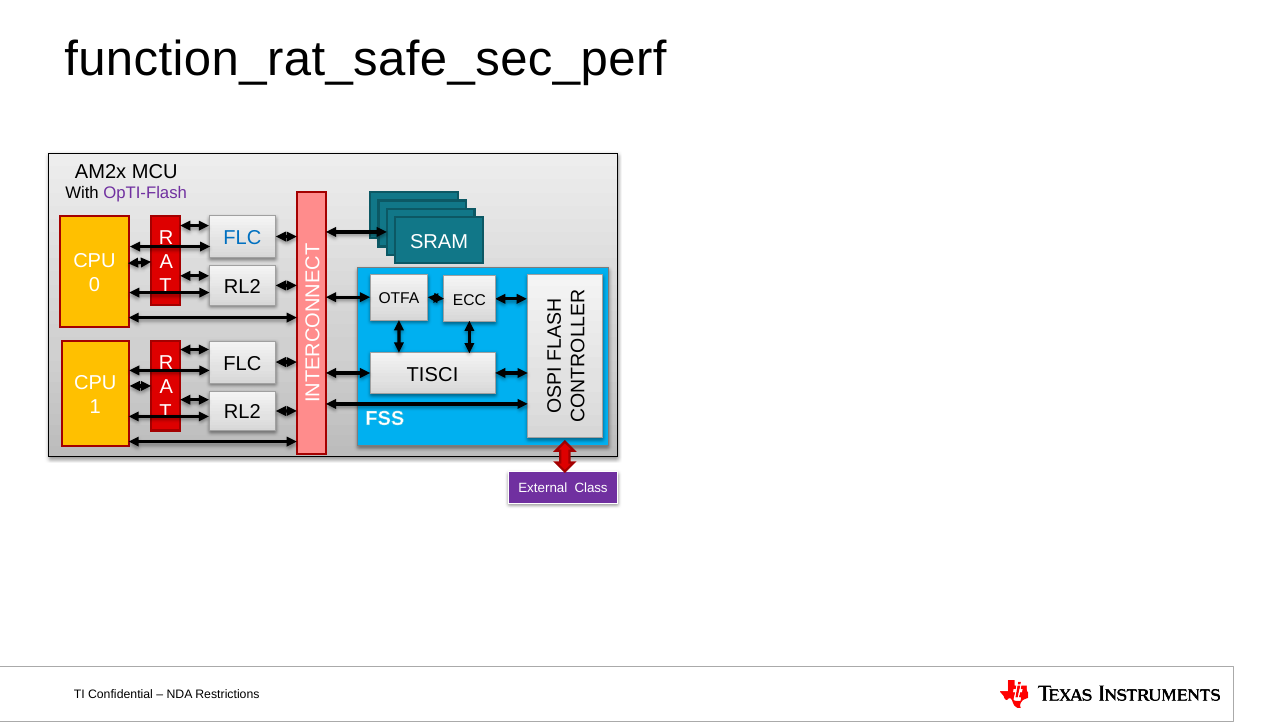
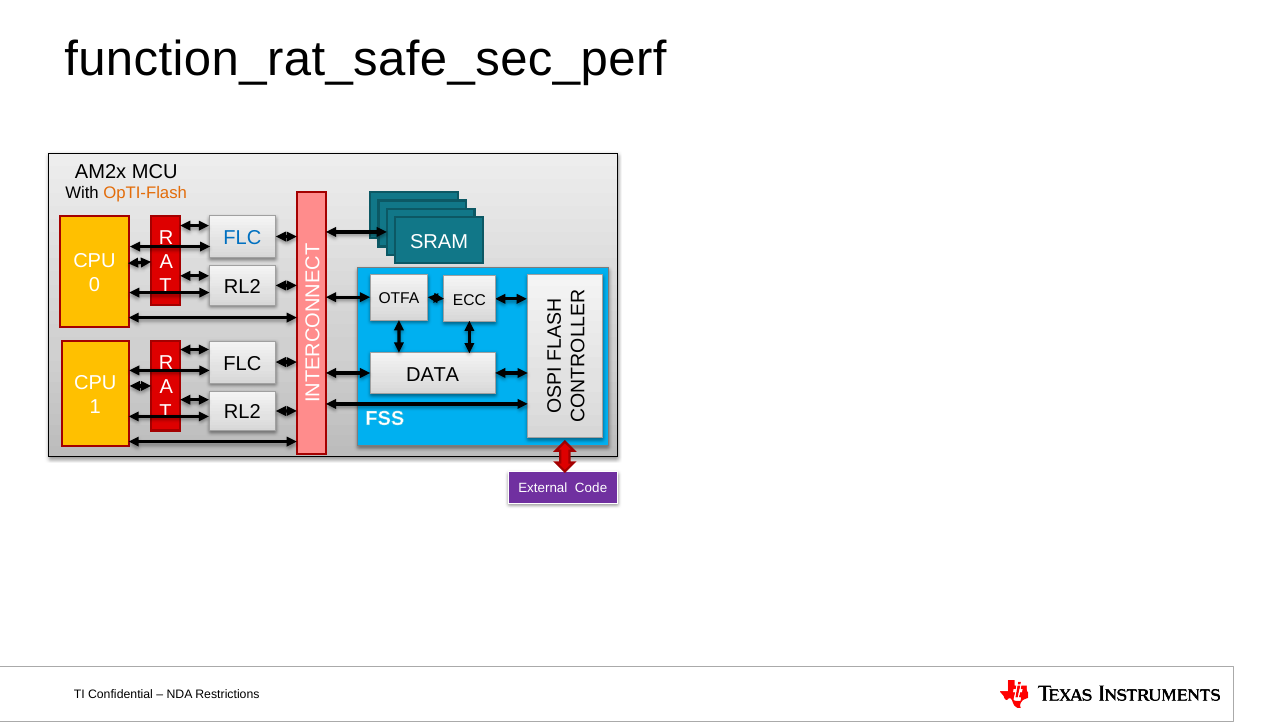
OpTI-Flash colour: purple -> orange
TISCI: TISCI -> DATA
Class: Class -> Code
